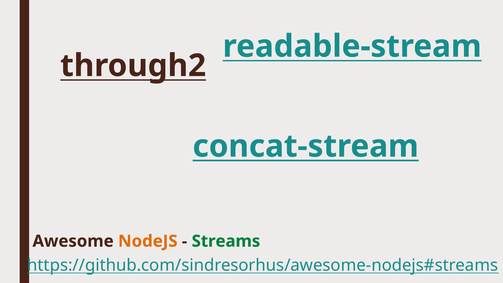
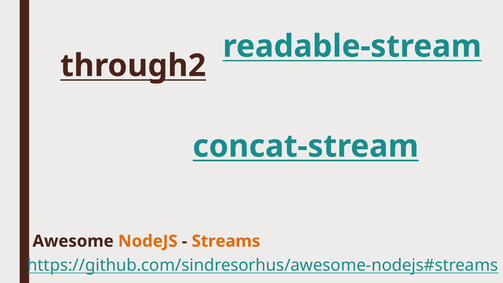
Streams colour: green -> orange
